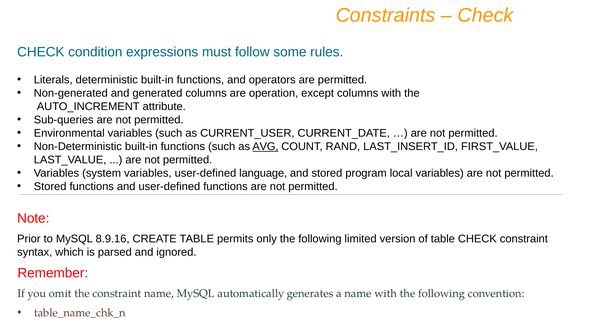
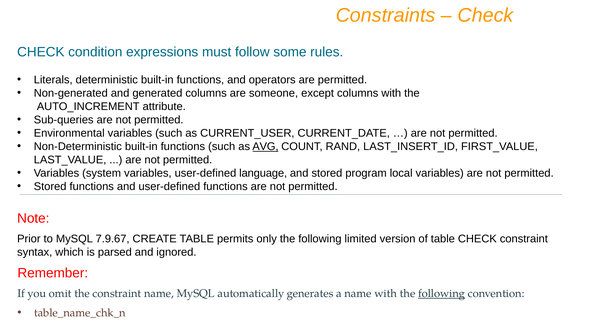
operation: operation -> someone
8.9.16: 8.9.16 -> 7.9.67
following at (442, 294) underline: none -> present
